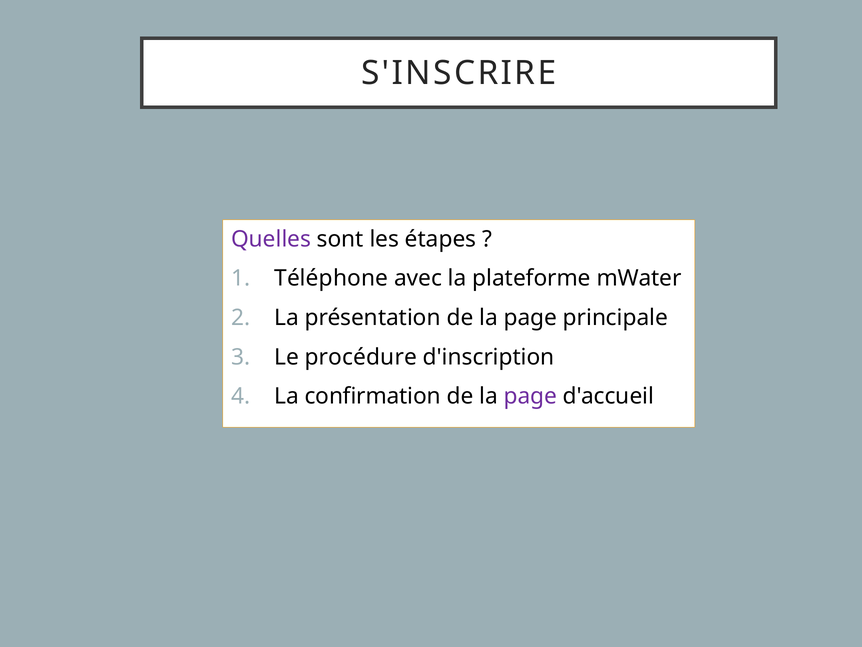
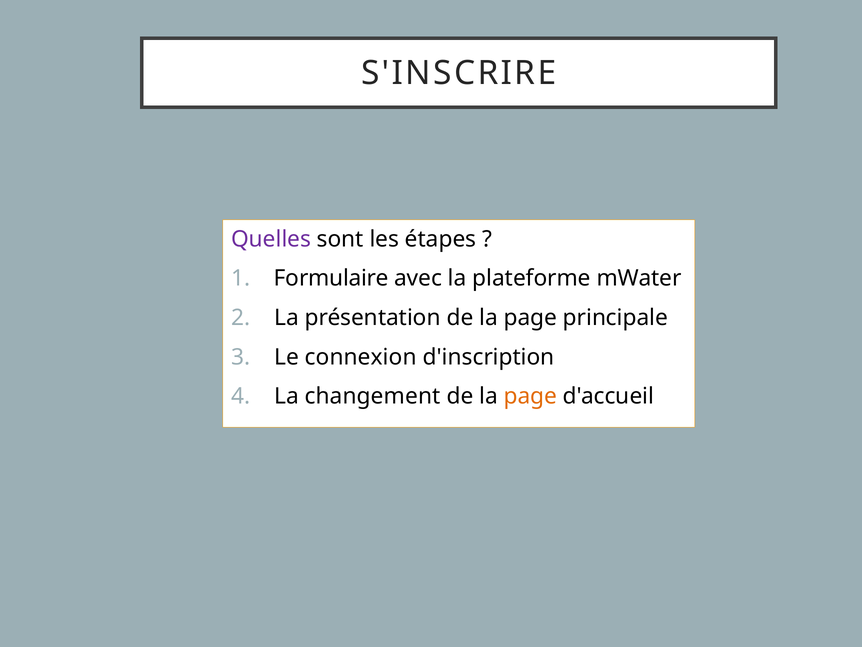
Téléphone: Téléphone -> Formulaire
procédure: procédure -> connexion
confirmation: confirmation -> changement
page at (530, 396) colour: purple -> orange
